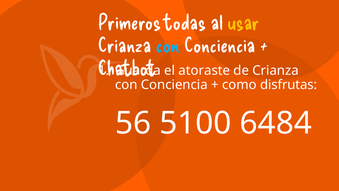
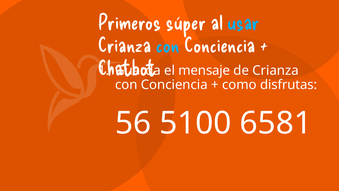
todas: todas -> súper
usar colour: yellow -> light blue
atoraste: atoraste -> mensaje
6484: 6484 -> 6581
